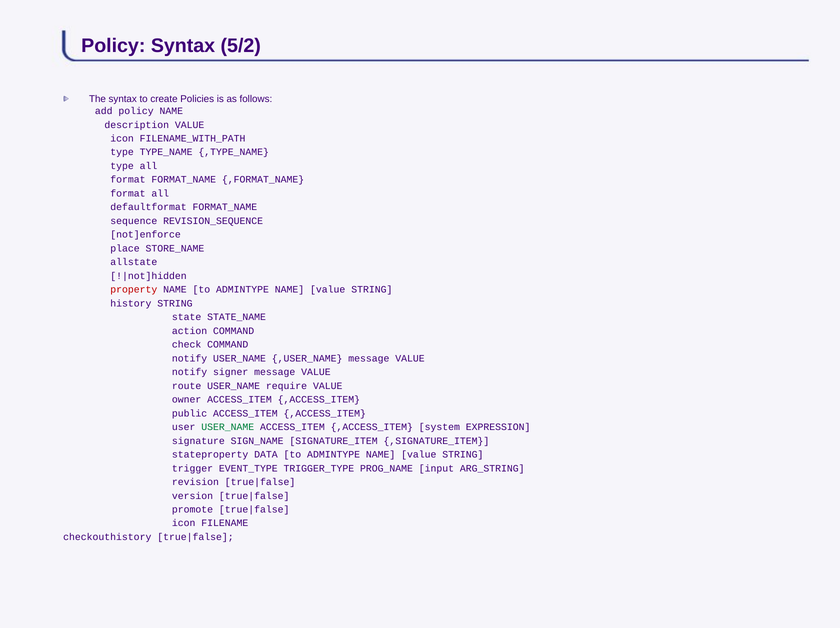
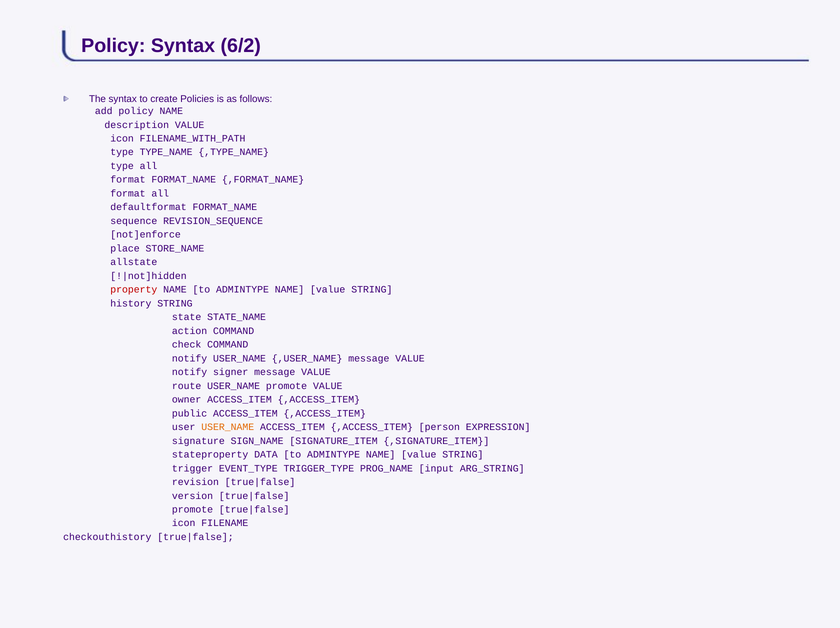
5/2: 5/2 -> 6/2
USER_NAME require: require -> promote
USER_NAME at (228, 427) colour: green -> orange
system: system -> person
